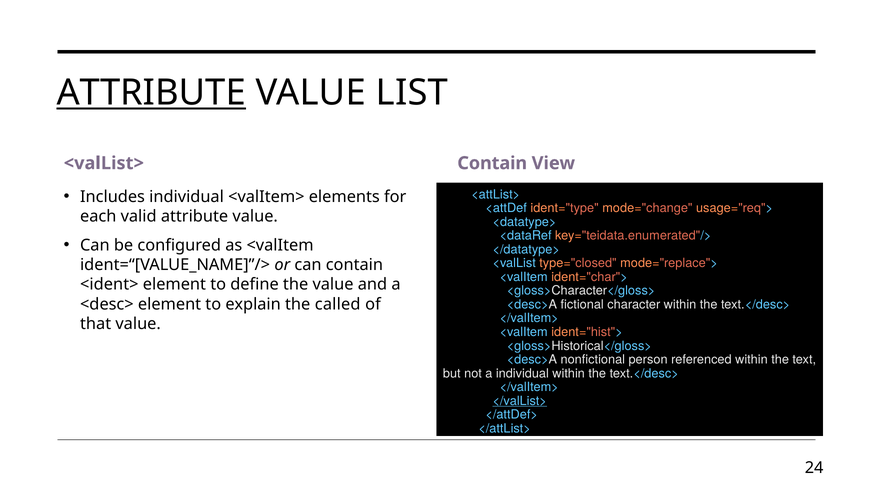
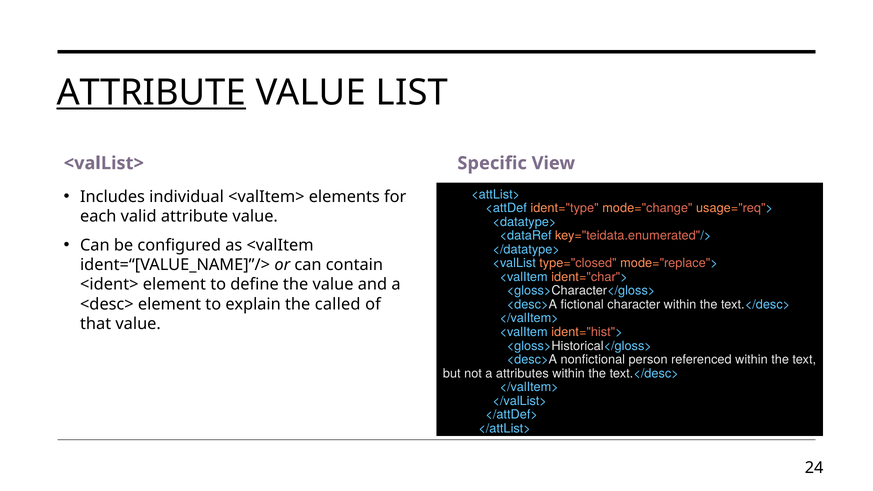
Contain at (492, 163): Contain -> Specific
a individual: individual -> attributes
</valList> underline: present -> none
